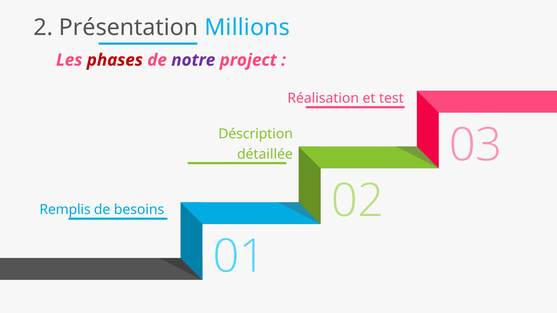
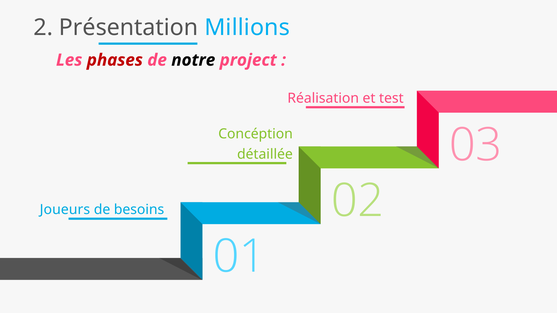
notre colour: purple -> black
Déscription: Déscription -> Concéption
Remplis: Remplis -> Joueurs
